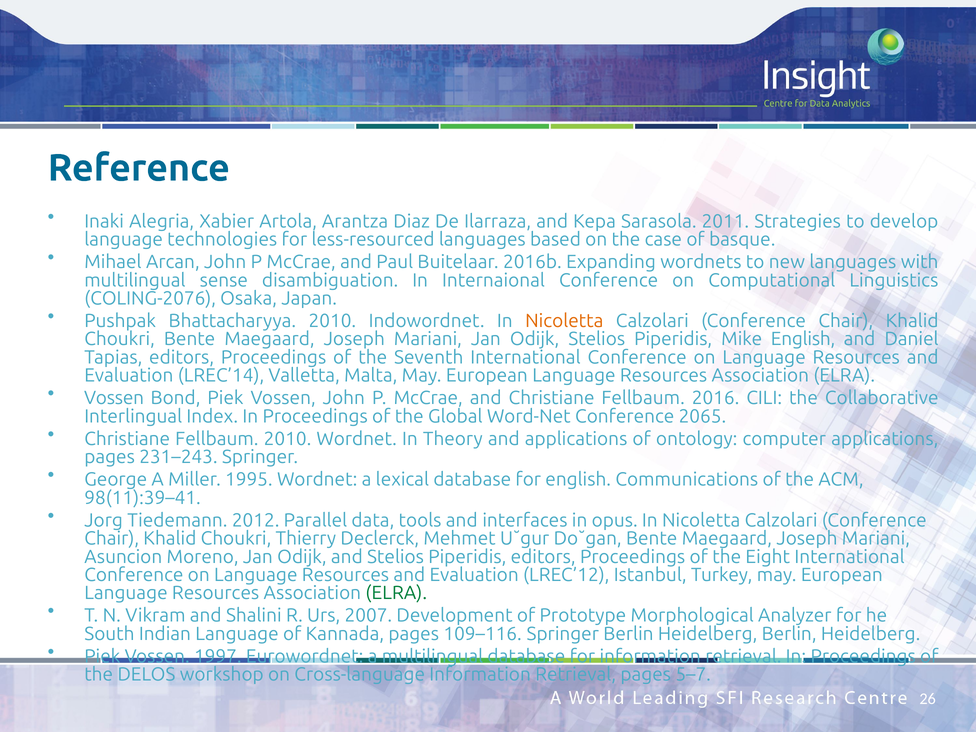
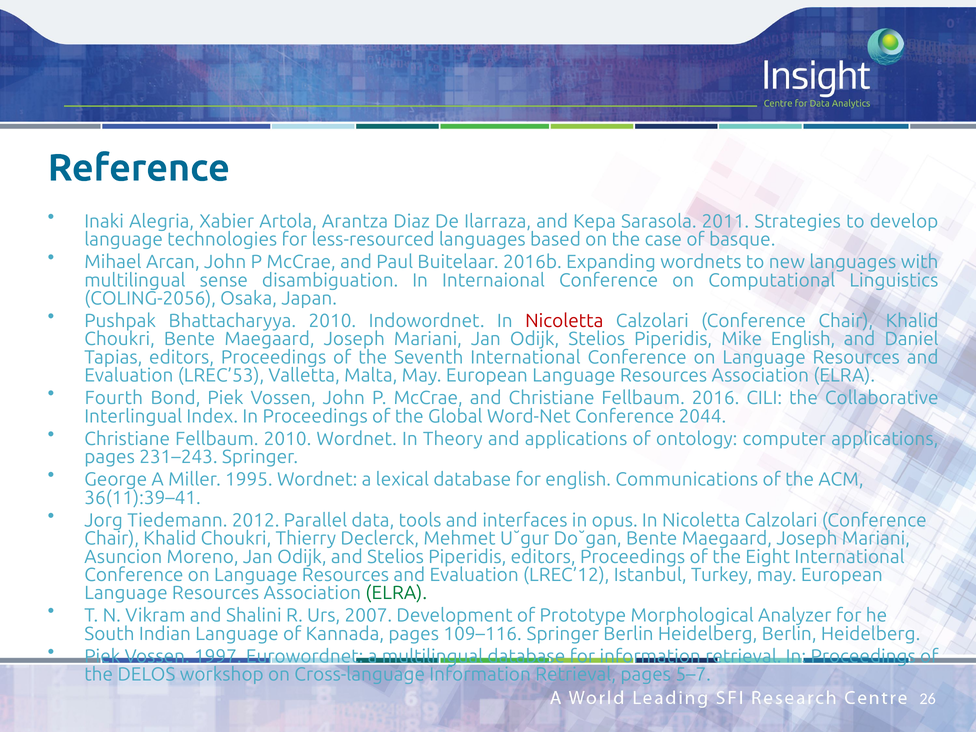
COLING-2076: COLING-2076 -> COLING-2056
Nicoletta at (564, 321) colour: orange -> red
LREC’14: LREC’14 -> LREC’53
Vossen at (114, 398): Vossen -> Fourth
2065: 2065 -> 2044
98(11):39–41: 98(11):39–41 -> 36(11):39–41
